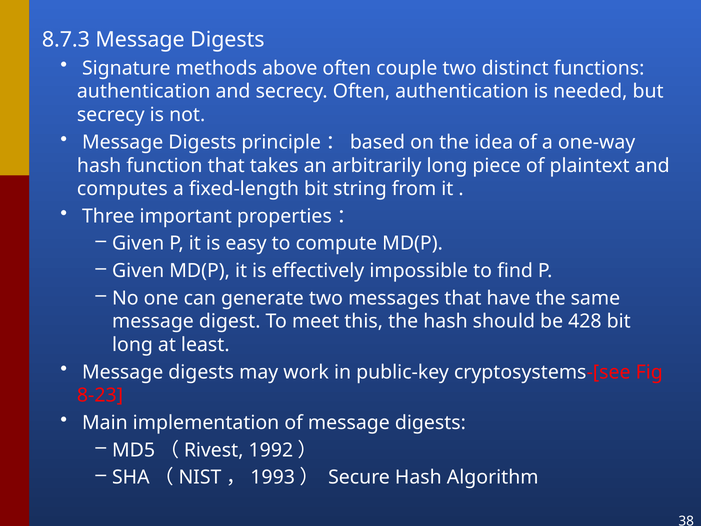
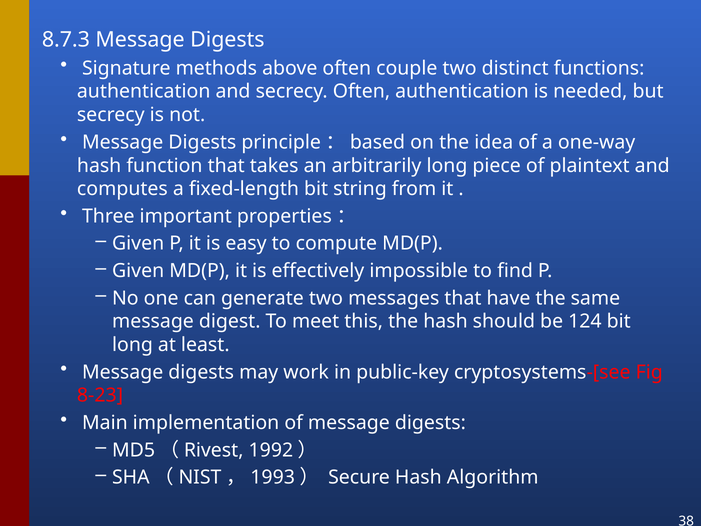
428: 428 -> 124
